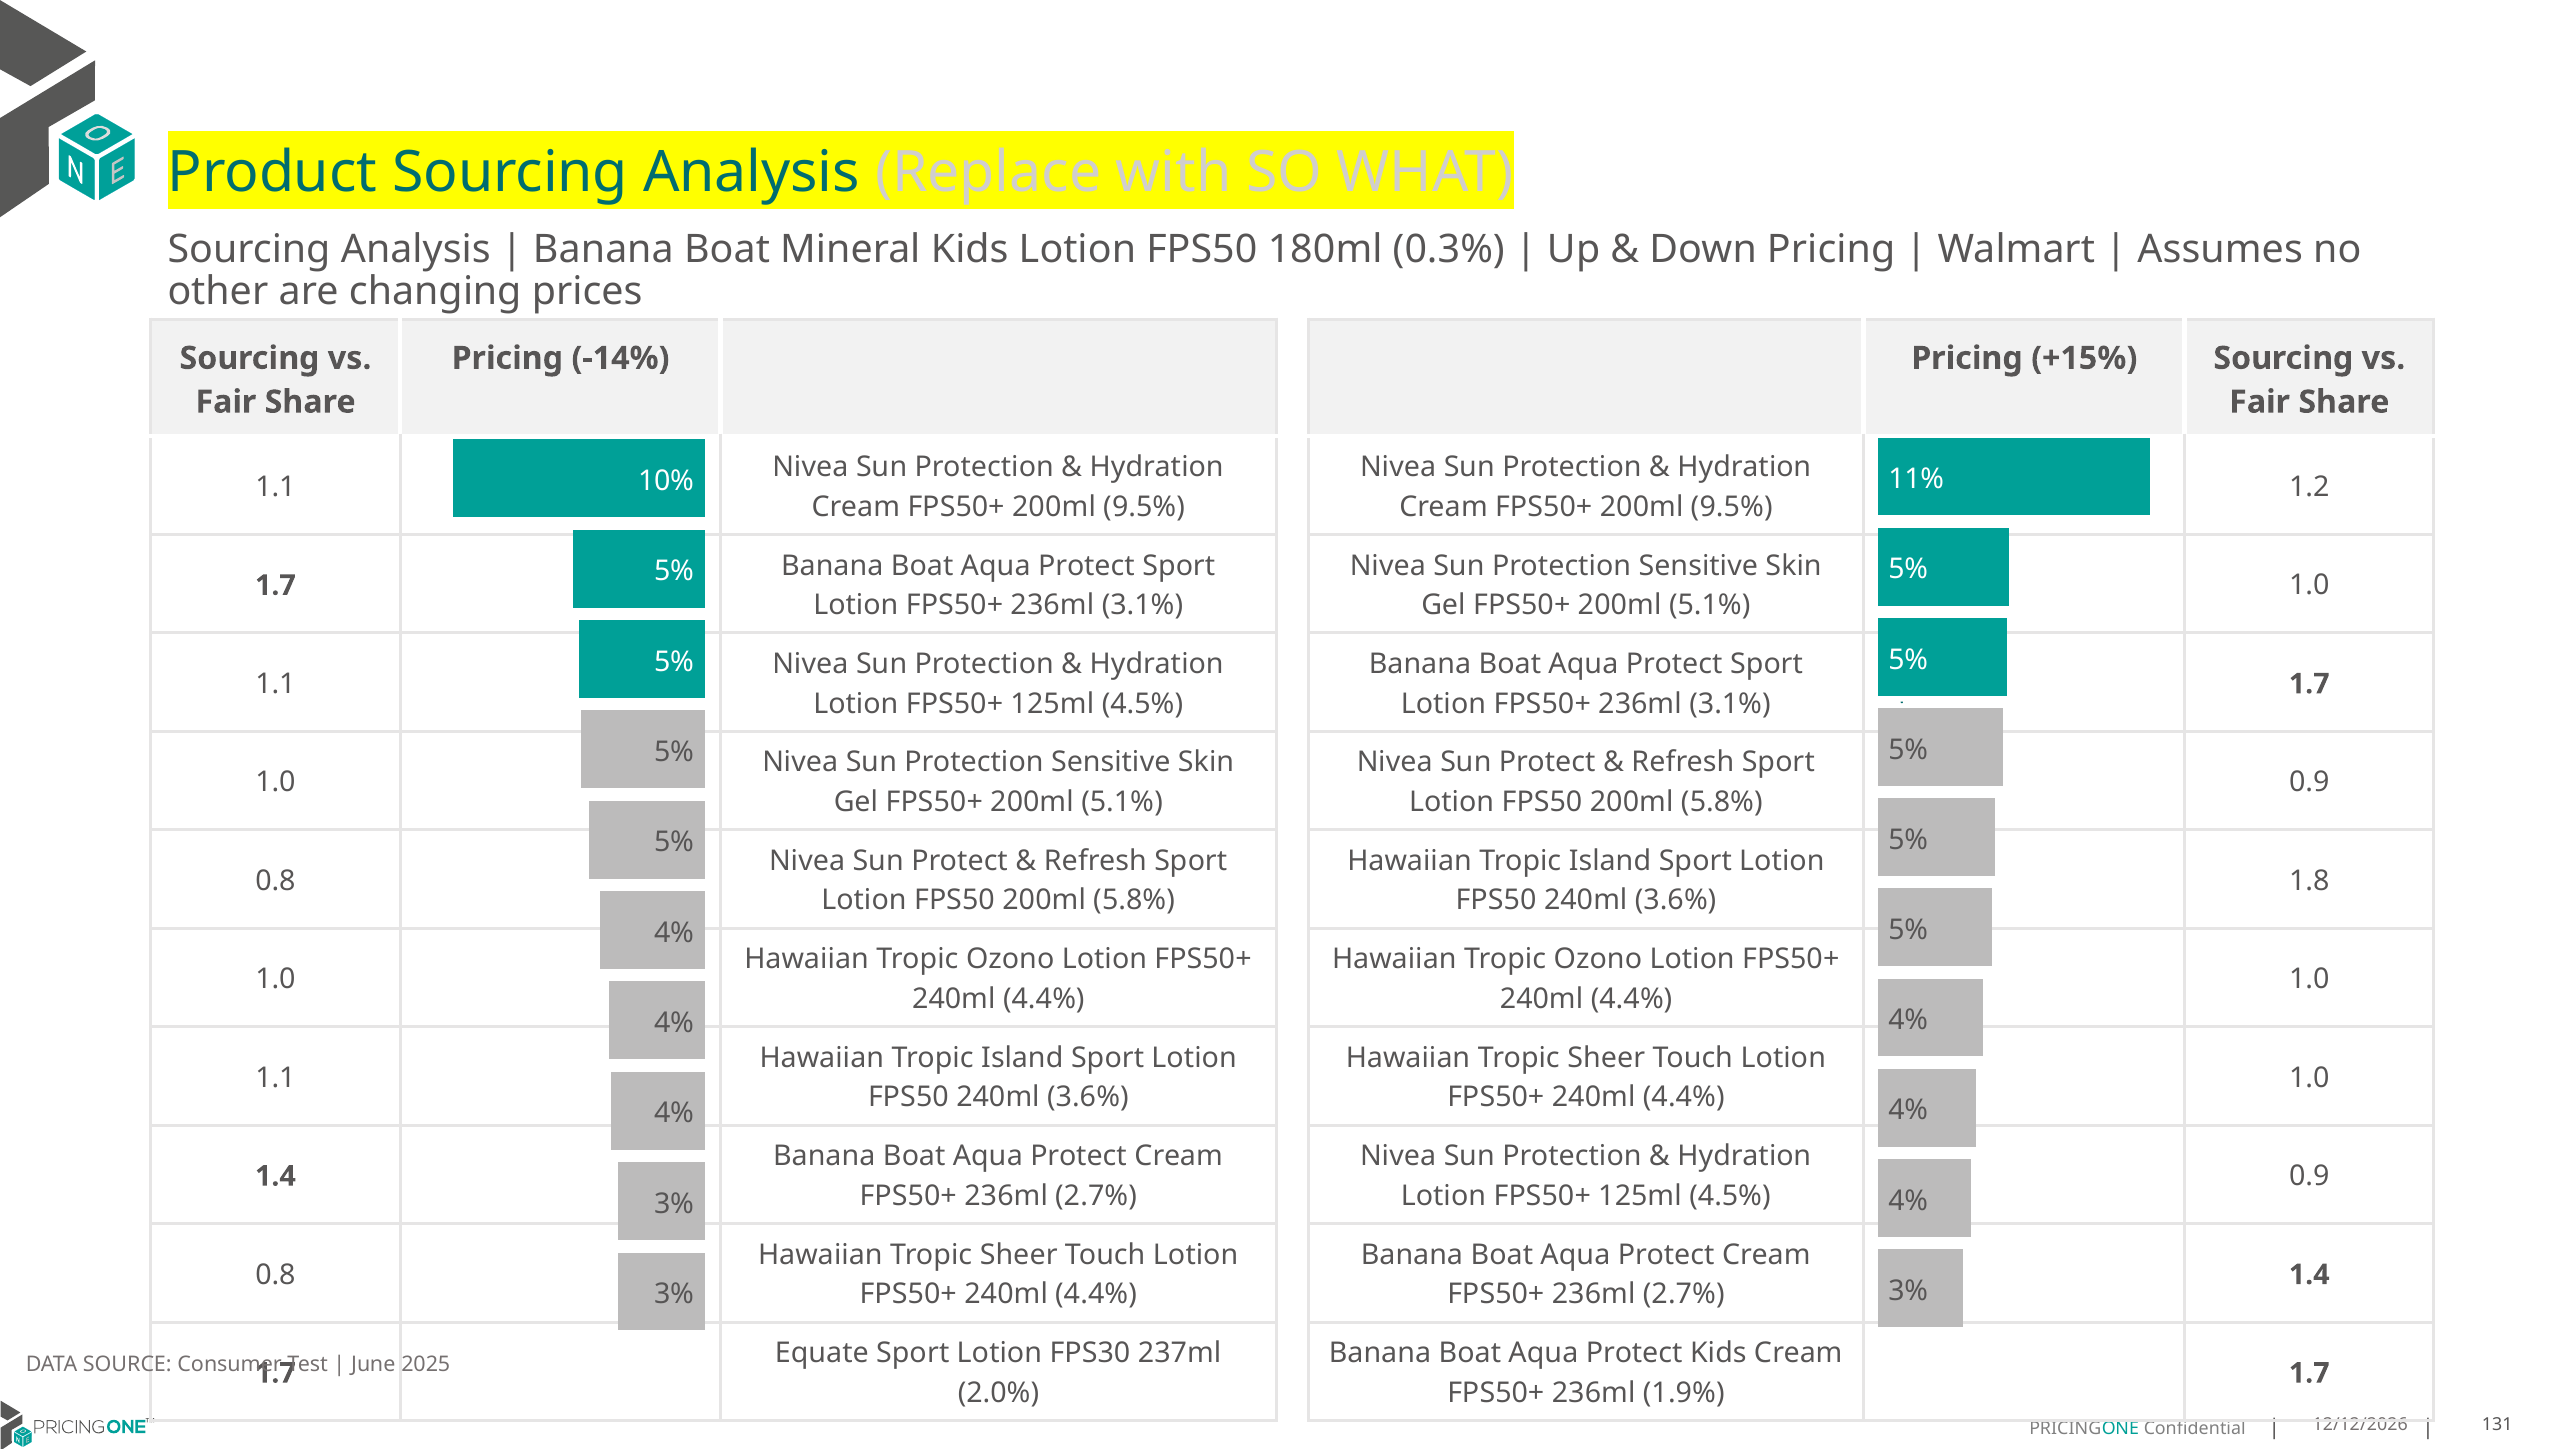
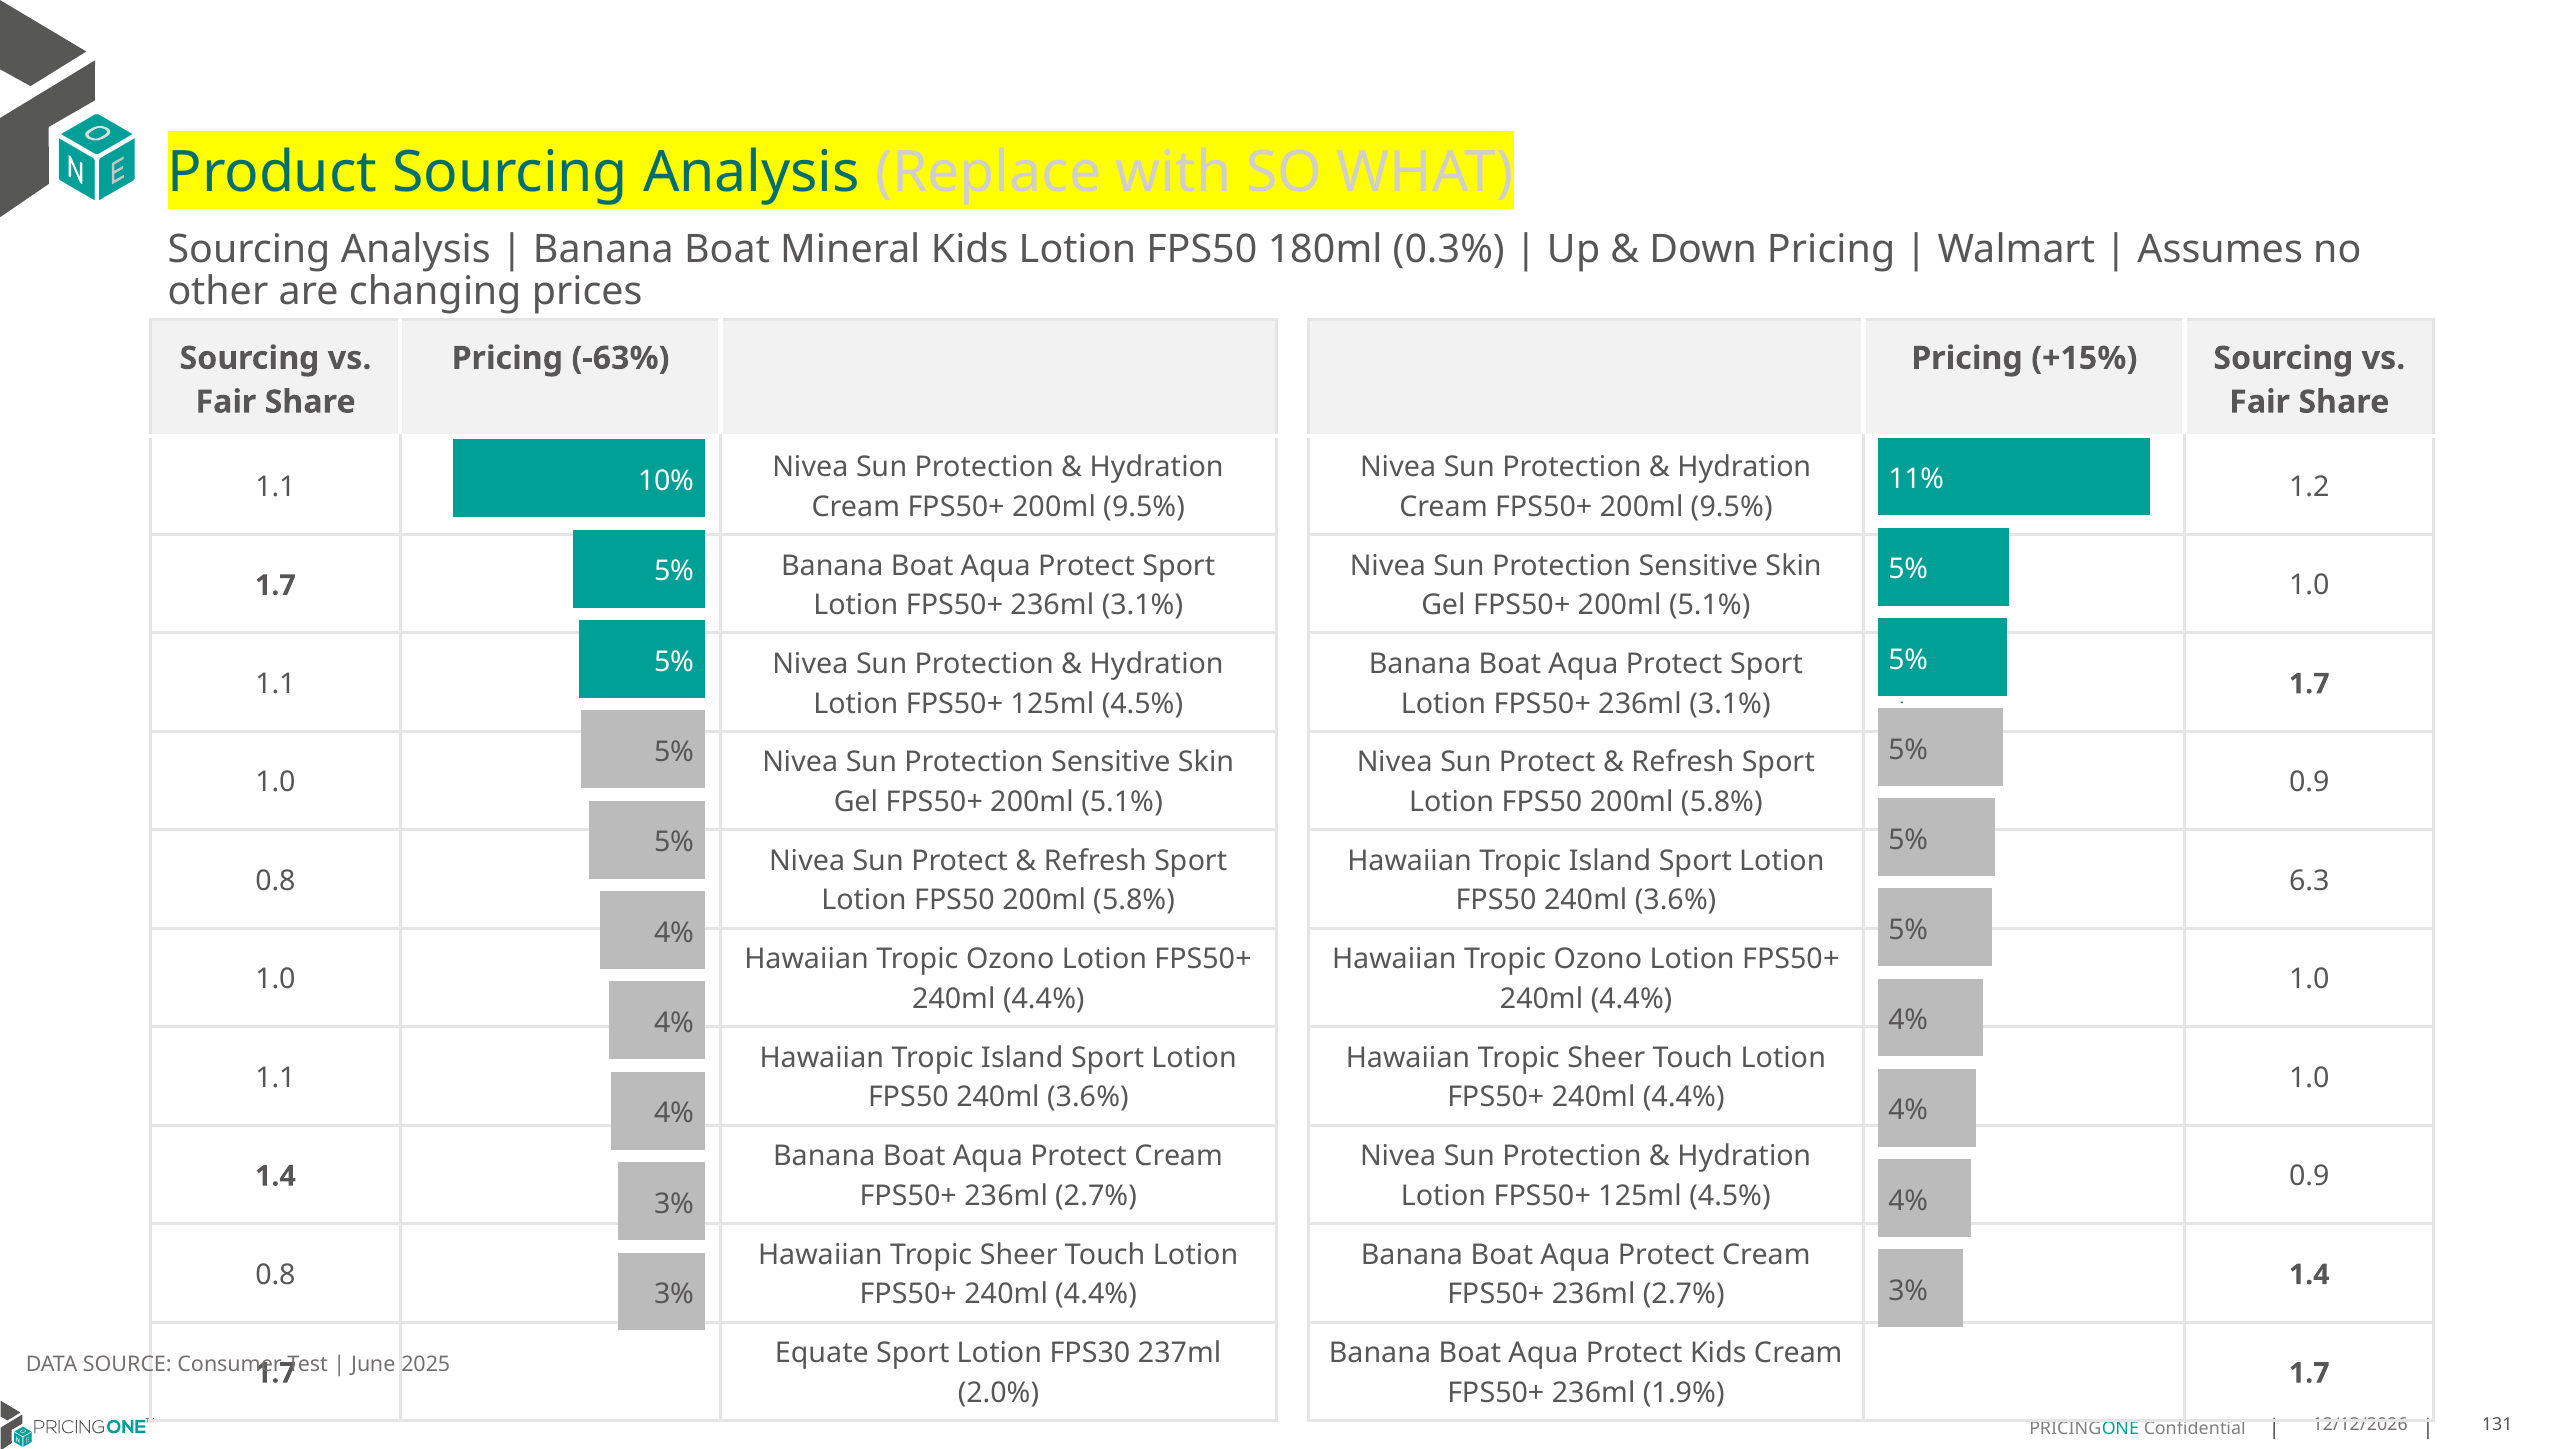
-14%: -14% -> -63%
1.8: 1.8 -> 6.3
